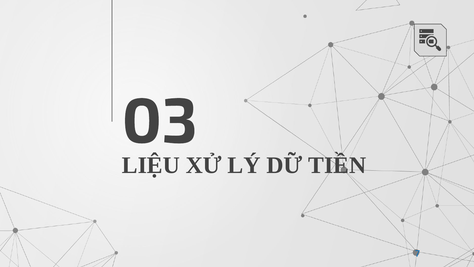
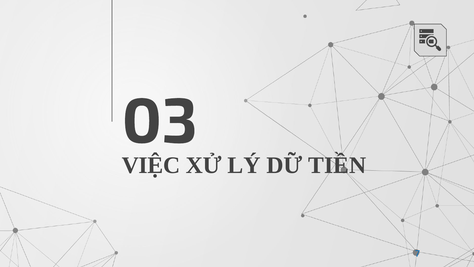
LIỆU: LIỆU -> VIỆC
